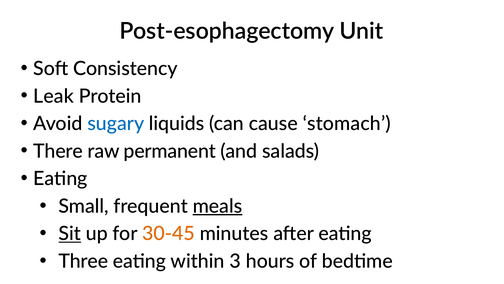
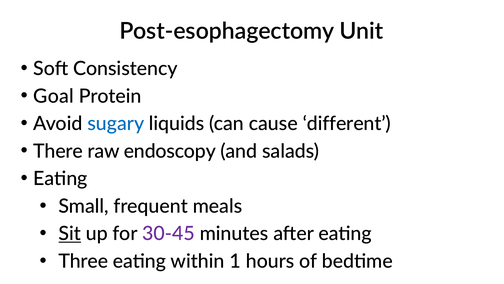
Leak: Leak -> Goal
stomach: stomach -> different
permanent: permanent -> endoscopy
meals underline: present -> none
30-45 colour: orange -> purple
3: 3 -> 1
